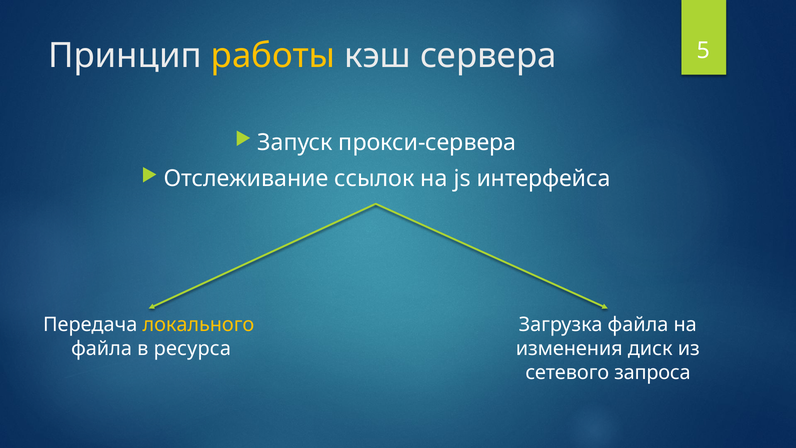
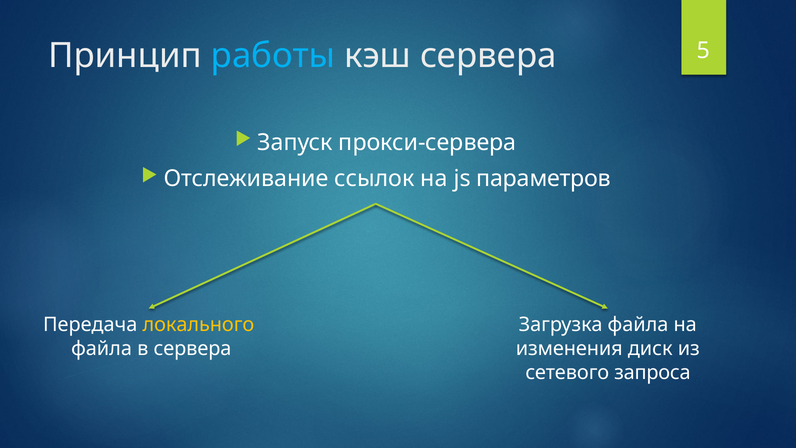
работы colour: yellow -> light blue
интерфейса: интерфейса -> параметров
в ресурса: ресурса -> сервера
